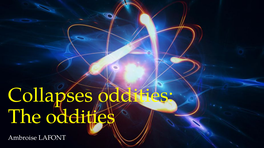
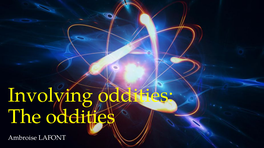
Collapses: Collapses -> Involving
